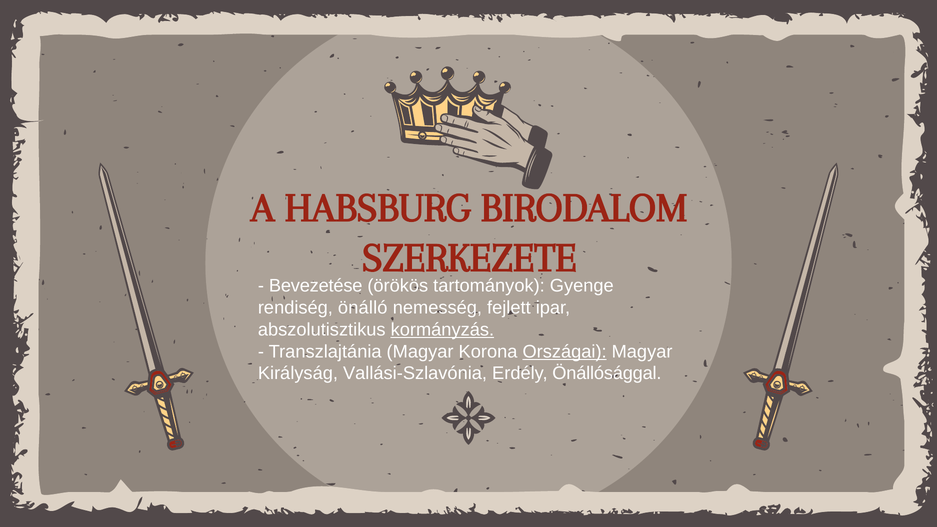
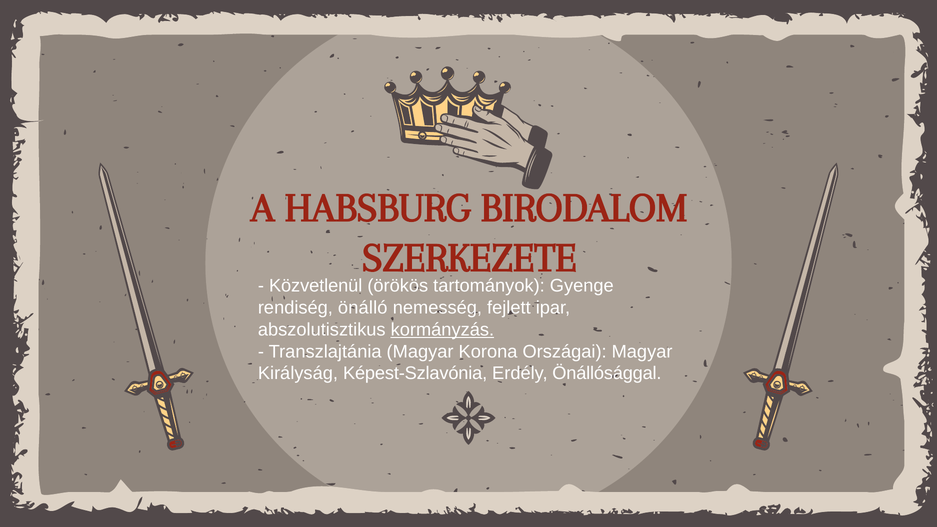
Bevezetése: Bevezetése -> Közvetlenül
Országai underline: present -> none
Vallási-Szlavónia: Vallási-Szlavónia -> Képest-Szlavónia
